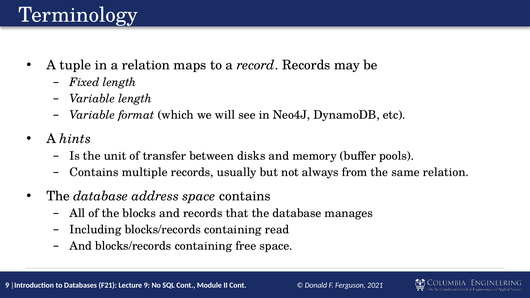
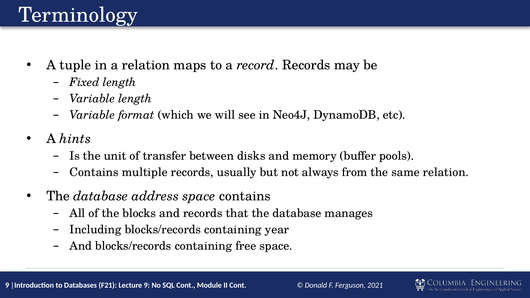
read: read -> year
